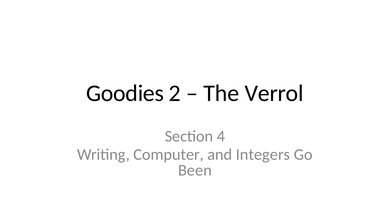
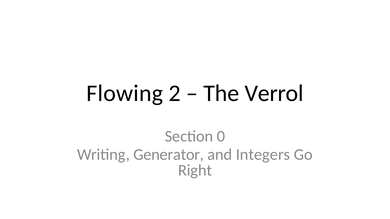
Goodies: Goodies -> Flowing
4: 4 -> 0
Computer: Computer -> Generator
Been: Been -> Right
